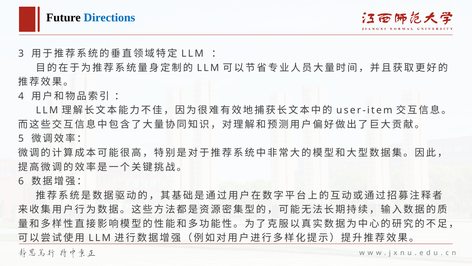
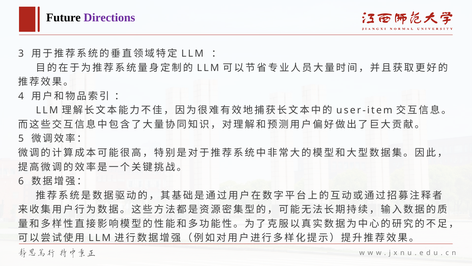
Directions colour: blue -> purple
